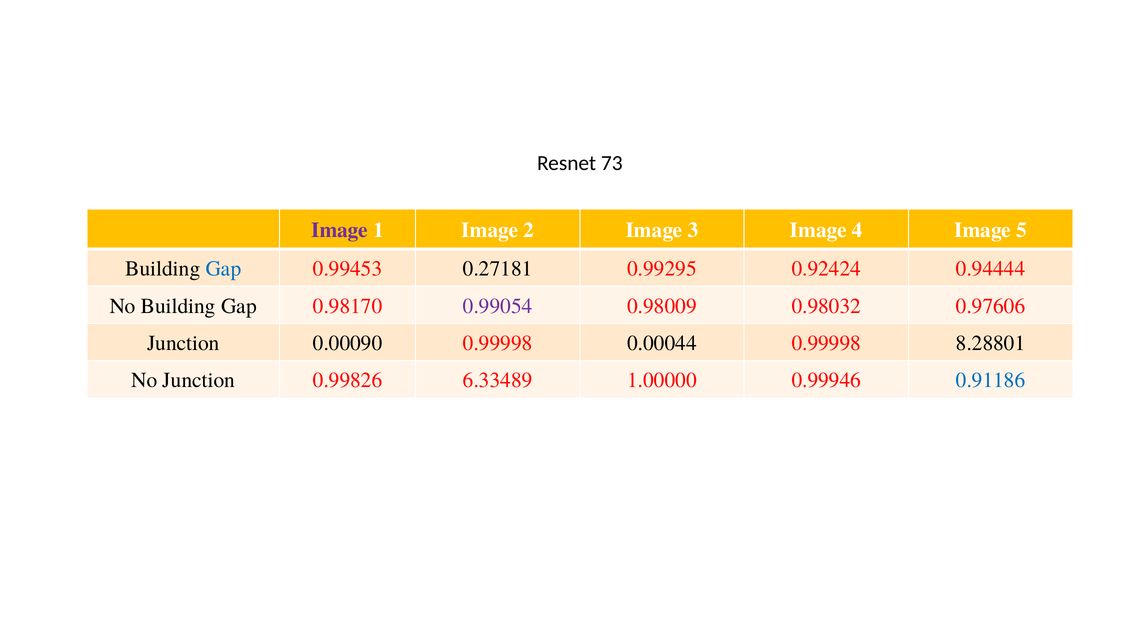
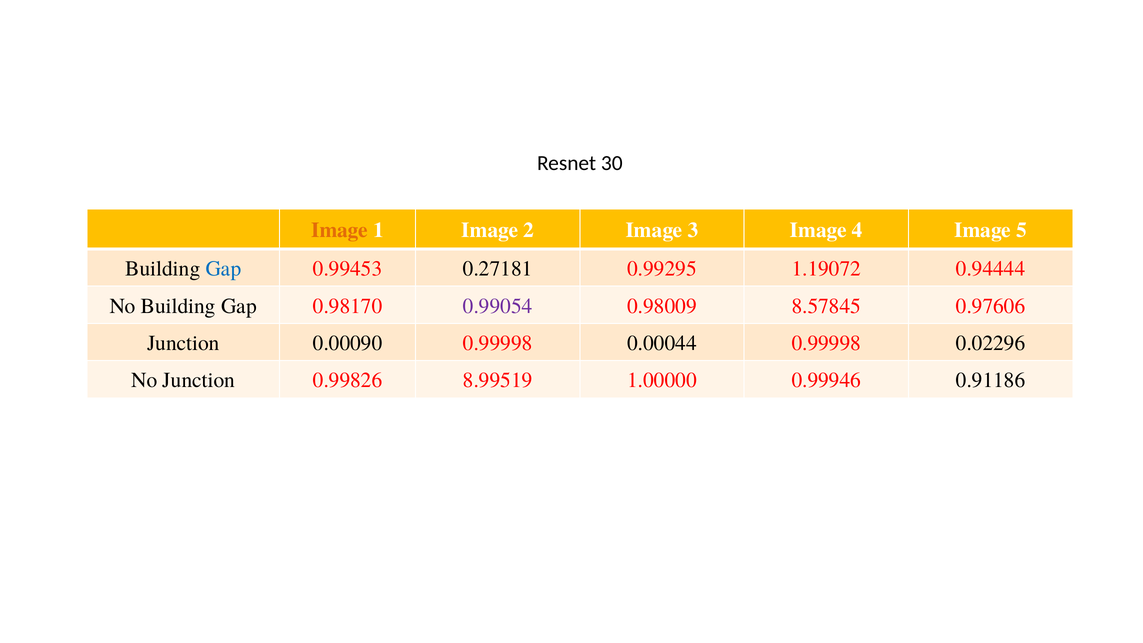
73: 73 -> 30
Image at (340, 230) colour: purple -> orange
0.92424: 0.92424 -> 1.19072
0.98032: 0.98032 -> 8.57845
8.28801: 8.28801 -> 0.02296
6.33489: 6.33489 -> 8.99519
0.91186 colour: blue -> black
